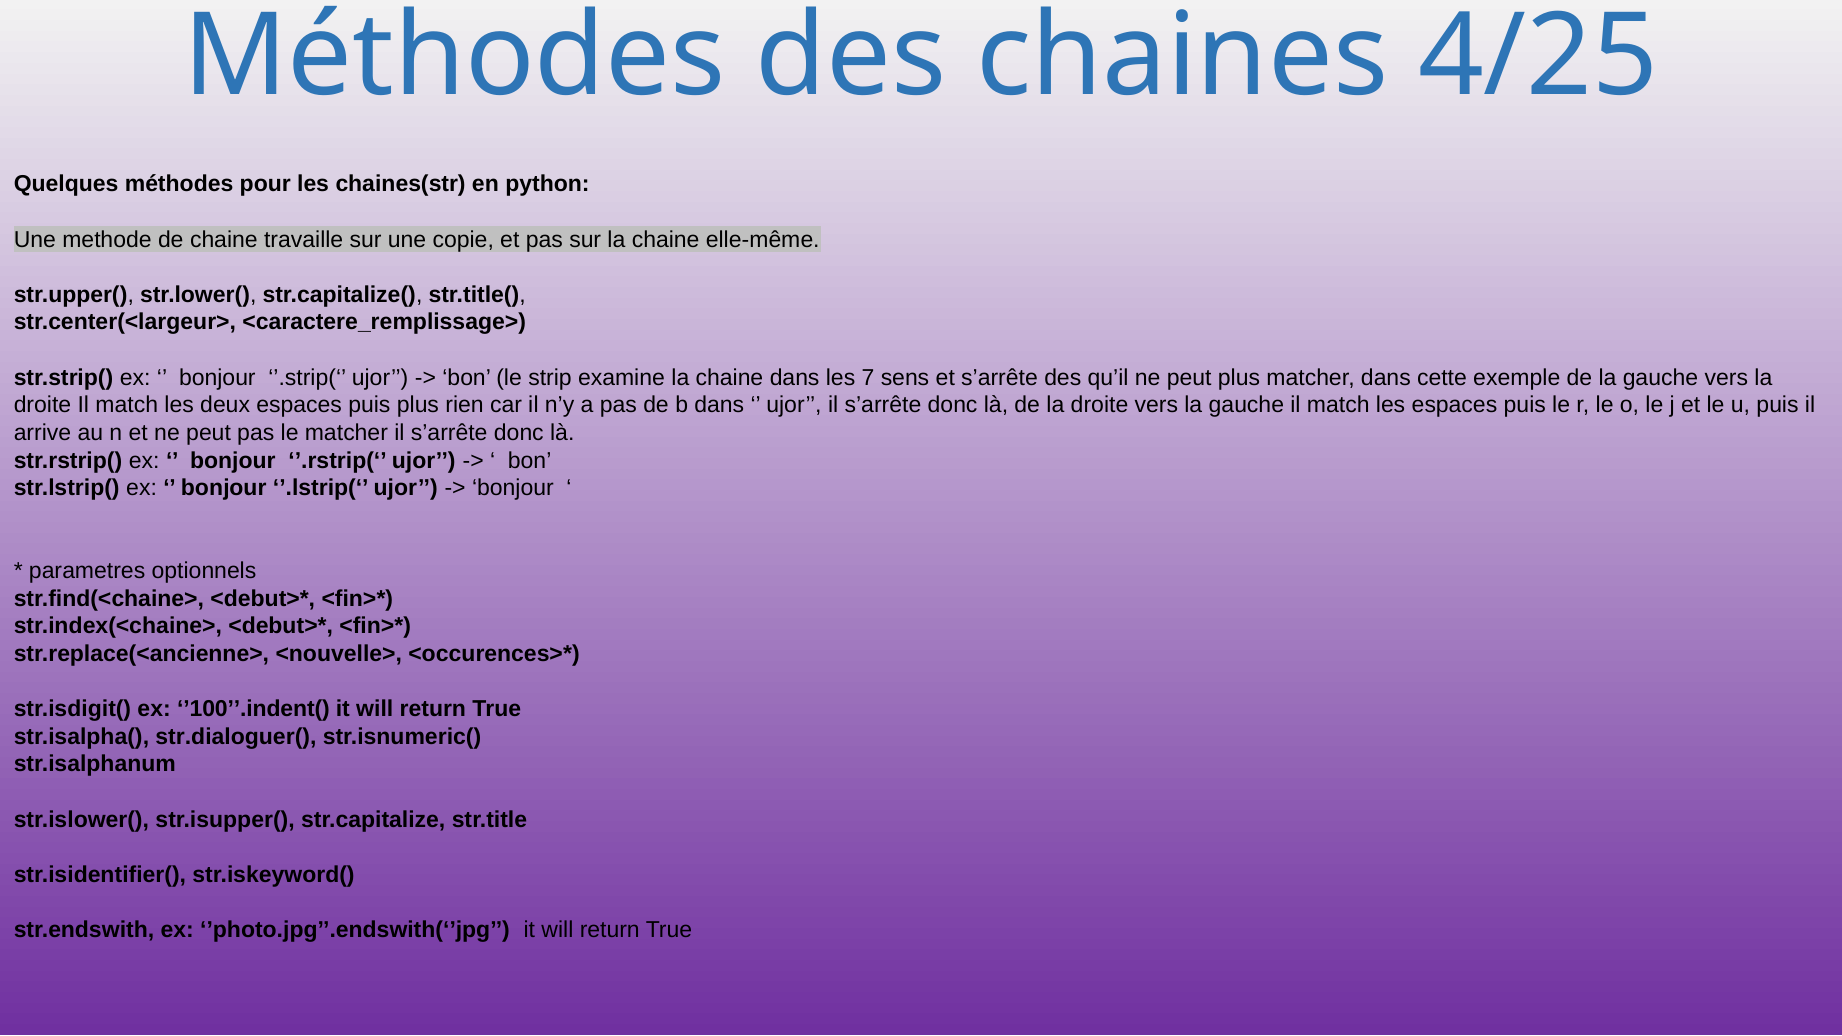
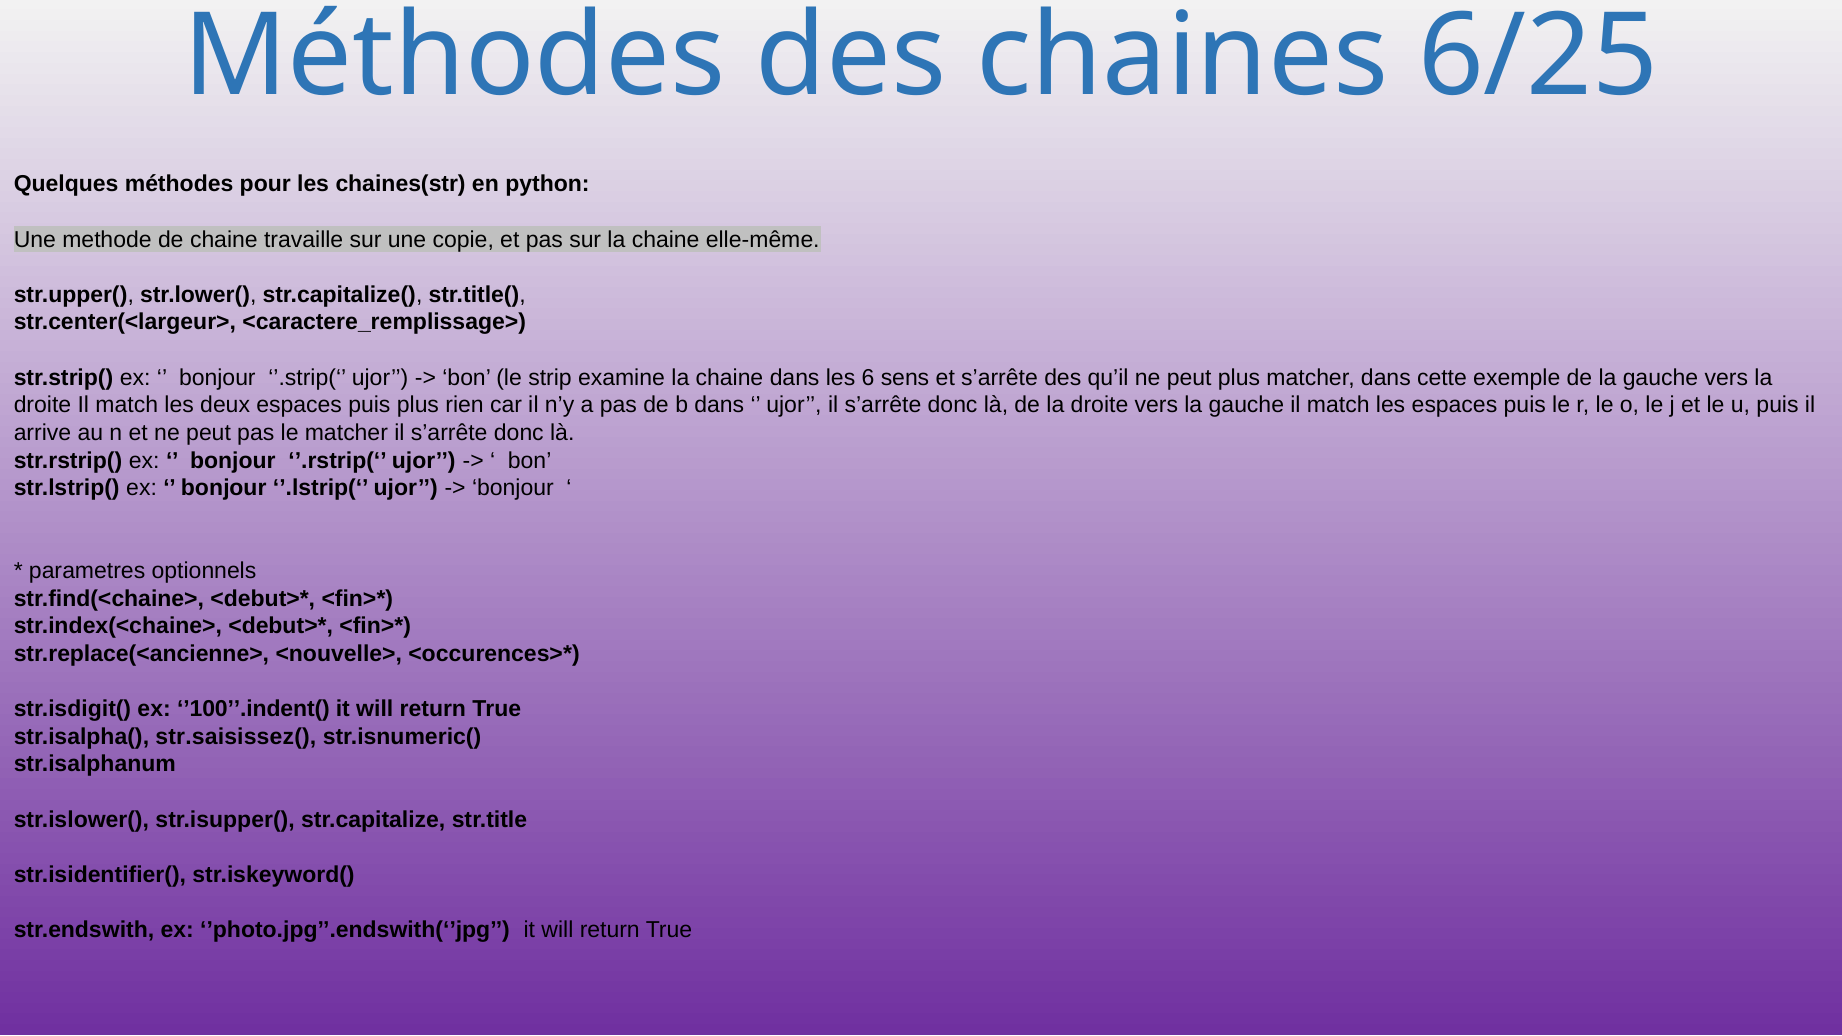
4/25: 4/25 -> 6/25
7: 7 -> 6
str.dialoguer(: str.dialoguer( -> str.saisissez(
